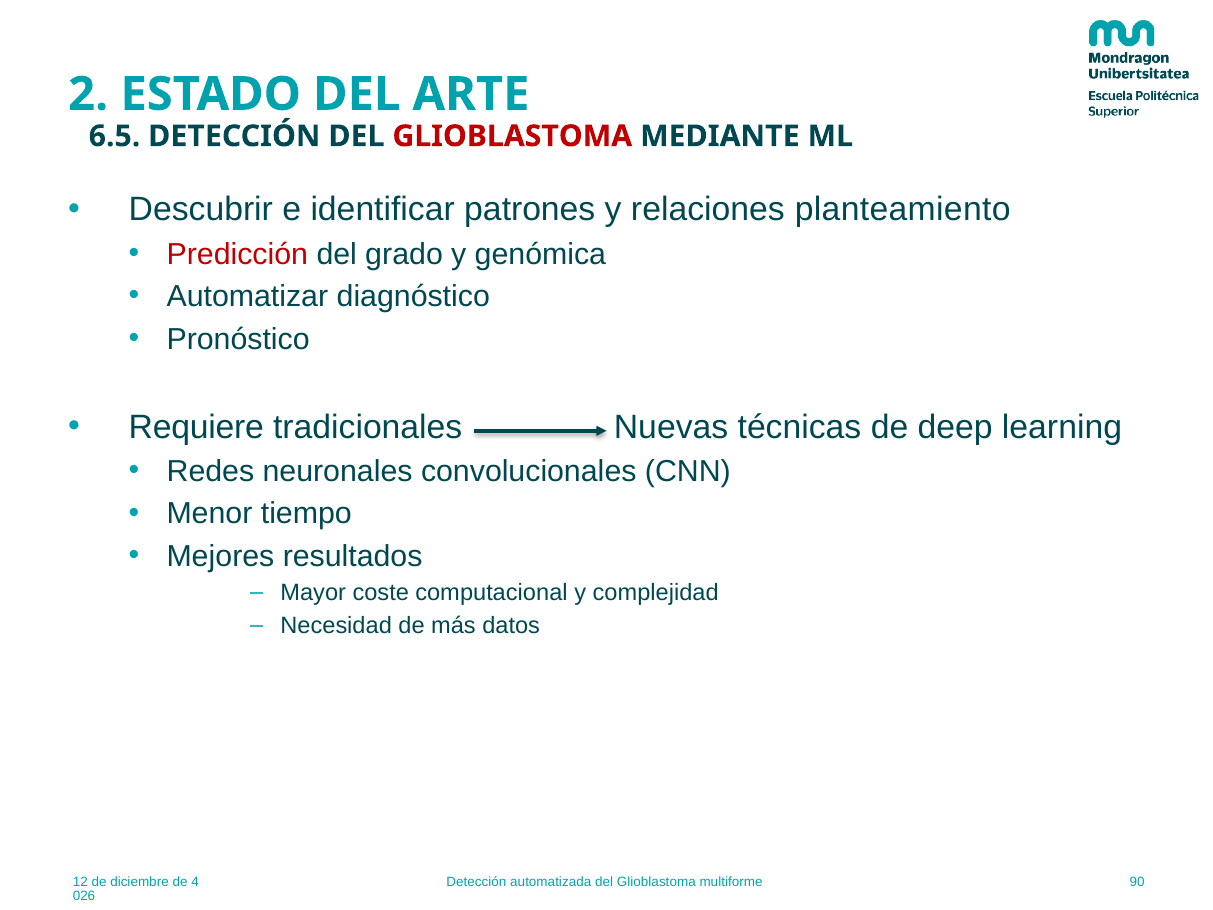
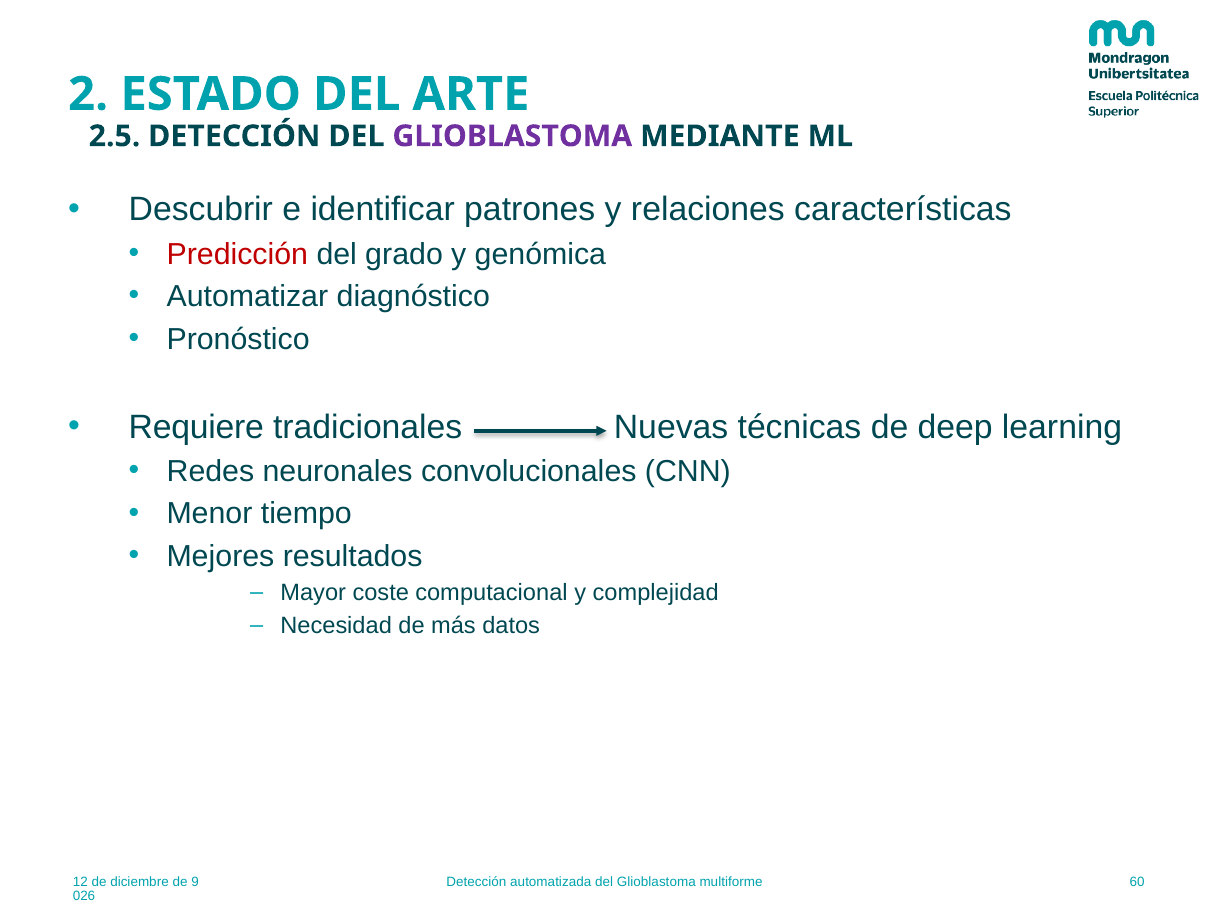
6.5: 6.5 -> 2.5
GLIOBLASTOMA at (512, 136) colour: red -> purple
planteamiento: planteamiento -> características
4: 4 -> 9
90: 90 -> 60
